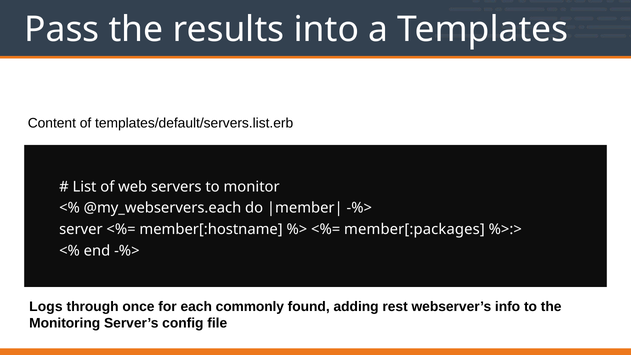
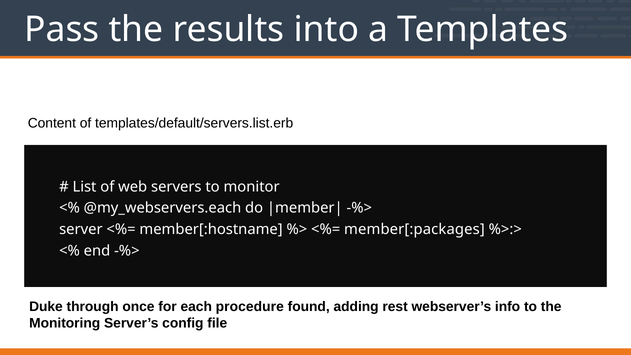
Logs: Logs -> Duke
commonly: commonly -> procedure
